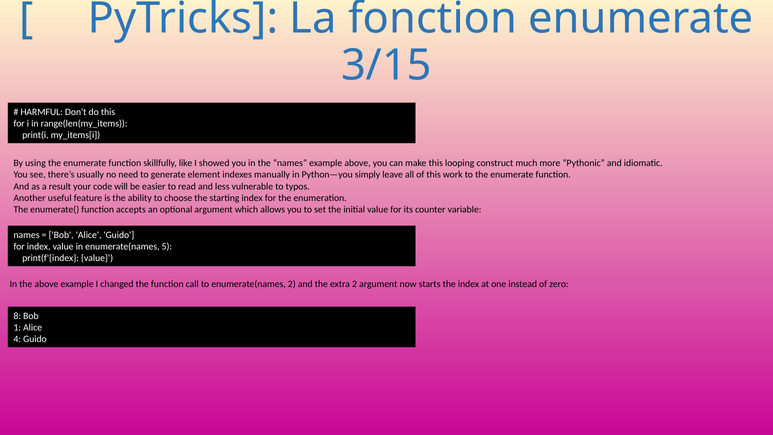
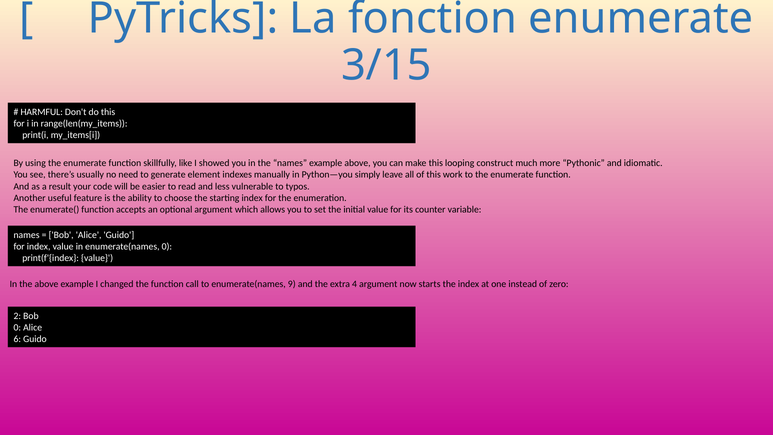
enumerate(names 5: 5 -> 0
enumerate(names 2: 2 -> 9
extra 2: 2 -> 4
8: 8 -> 2
1 at (17, 327): 1 -> 0
4: 4 -> 6
